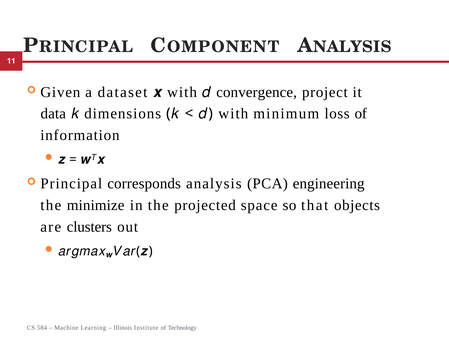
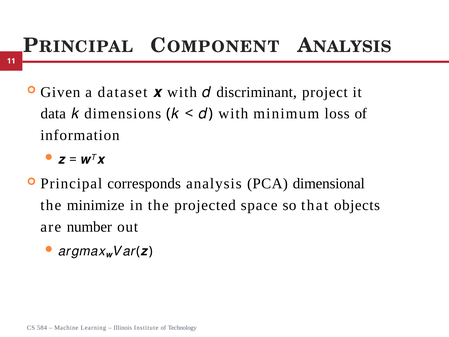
convergence: convergence -> discriminant
engineering: engineering -> dimensional
clusters: clusters -> number
